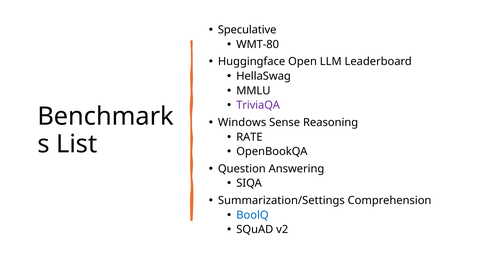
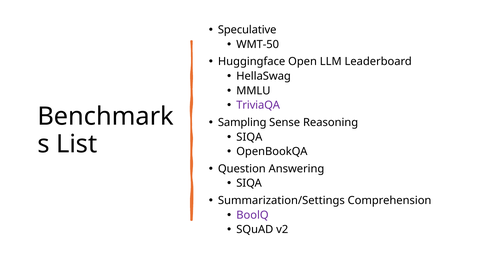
WMT-80: WMT-80 -> WMT-50
Windows: Windows -> Sampling
RATE at (249, 137): RATE -> SIQA
BoolQ colour: blue -> purple
